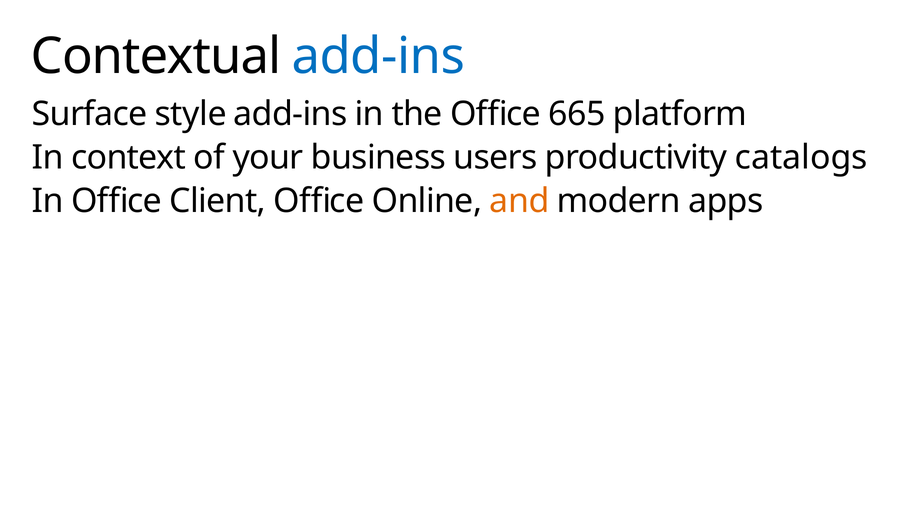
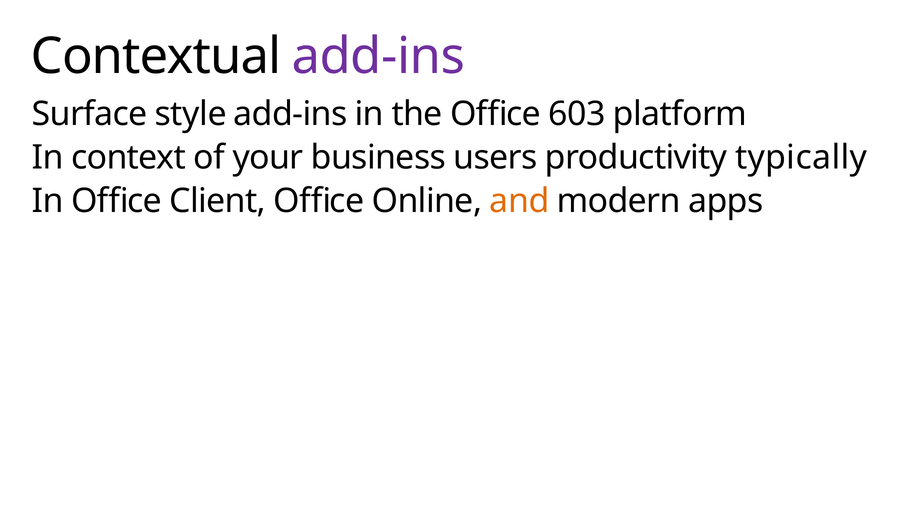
add-ins at (378, 57) colour: blue -> purple
665: 665 -> 603
catalogs: catalogs -> typically
